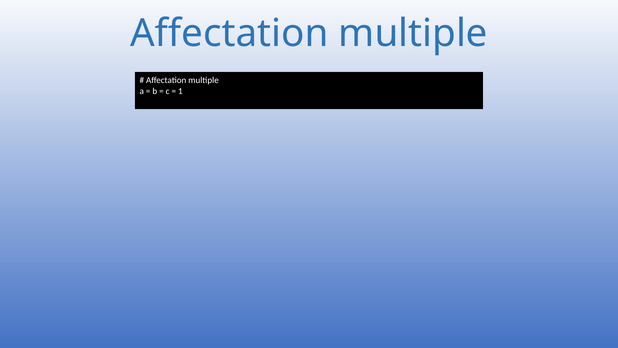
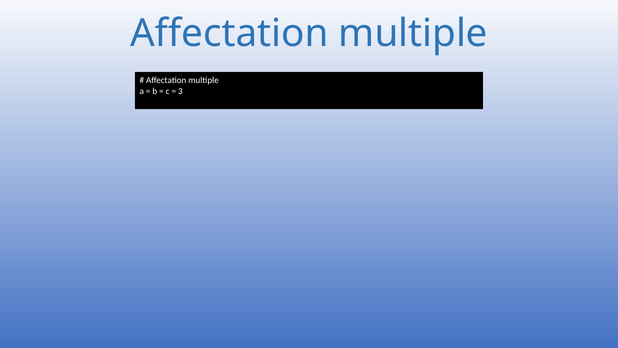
1: 1 -> 3
